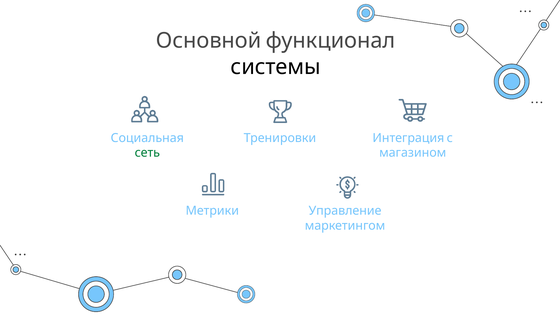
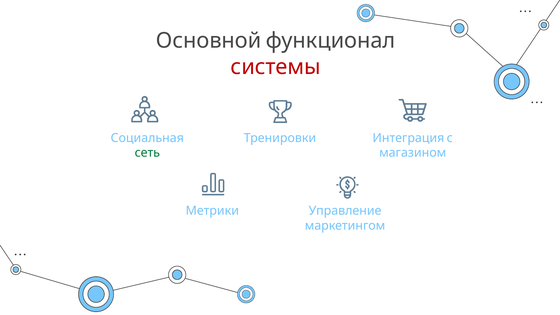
системы colour: black -> red
